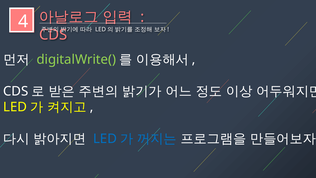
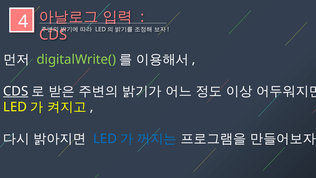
CDS at (16, 91) underline: none -> present
